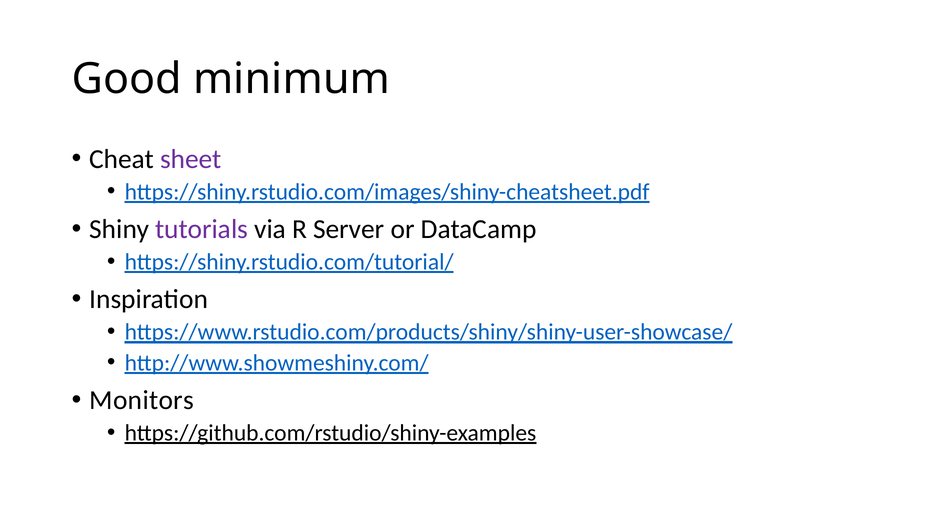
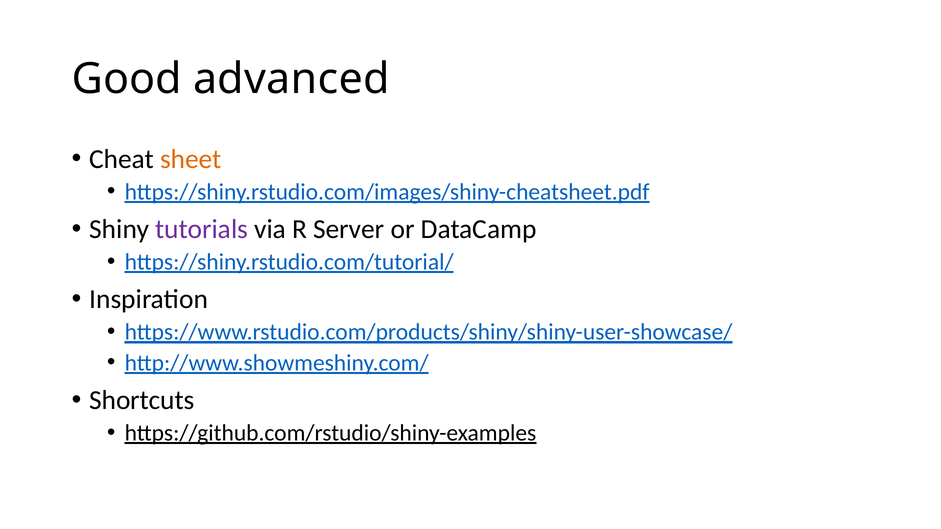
minimum: minimum -> advanced
sheet colour: purple -> orange
Monitors: Monitors -> Shortcuts
